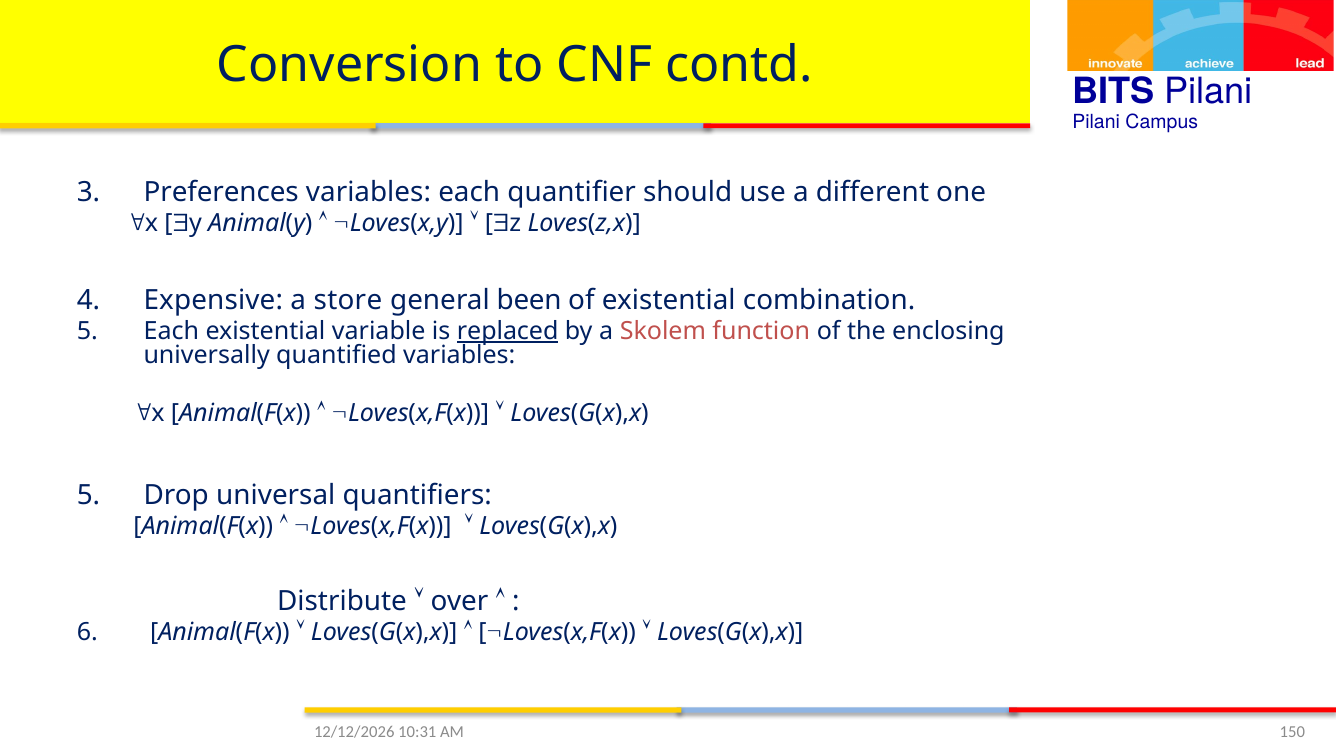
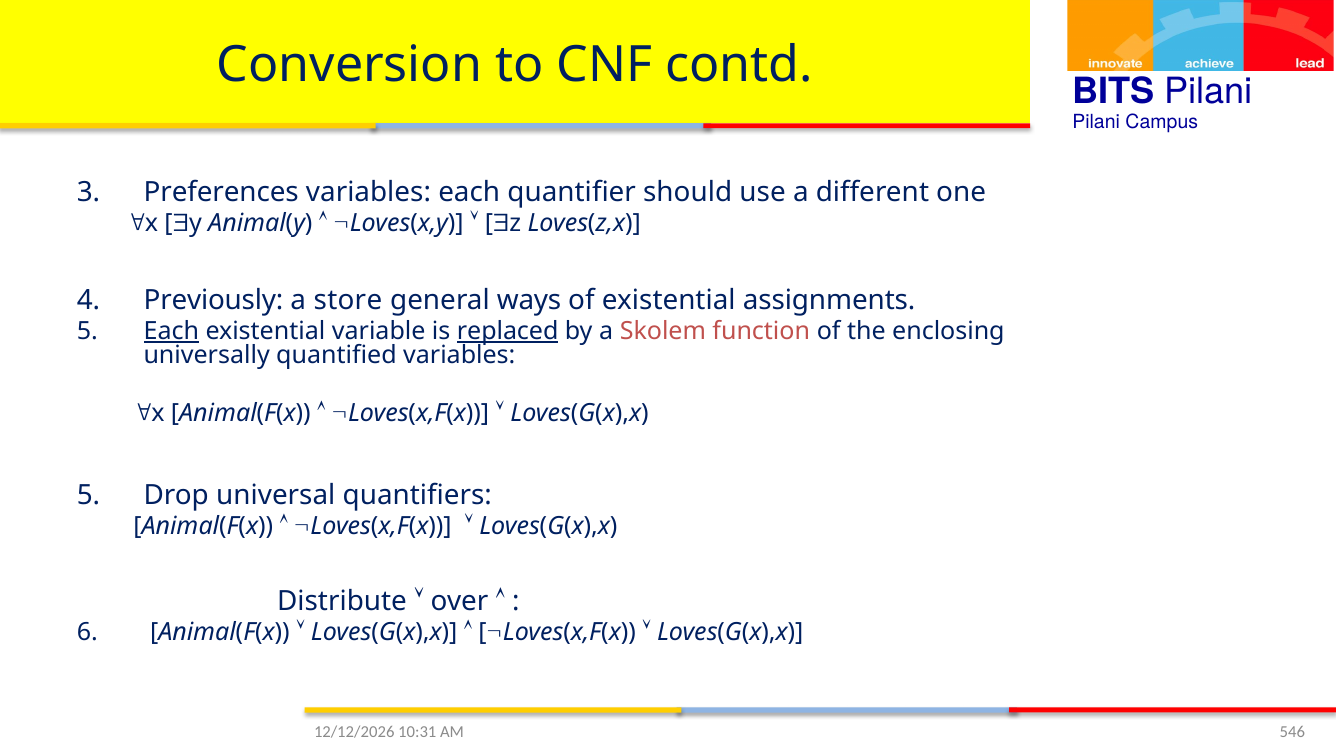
Expensive: Expensive -> Previously
been: been -> ways
combination: combination -> assignments
Each at (171, 331) underline: none -> present
150: 150 -> 546
